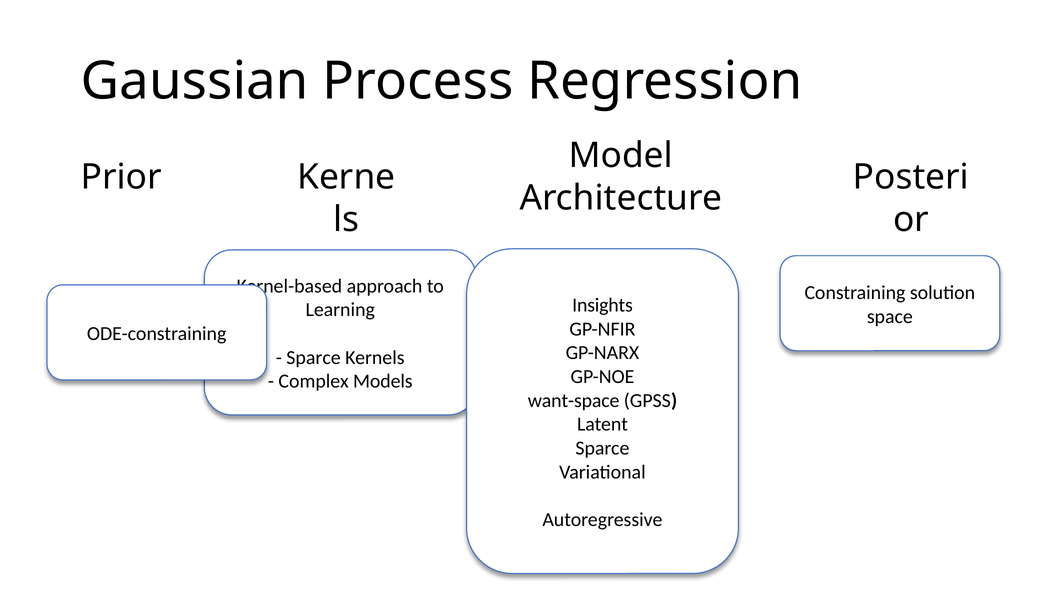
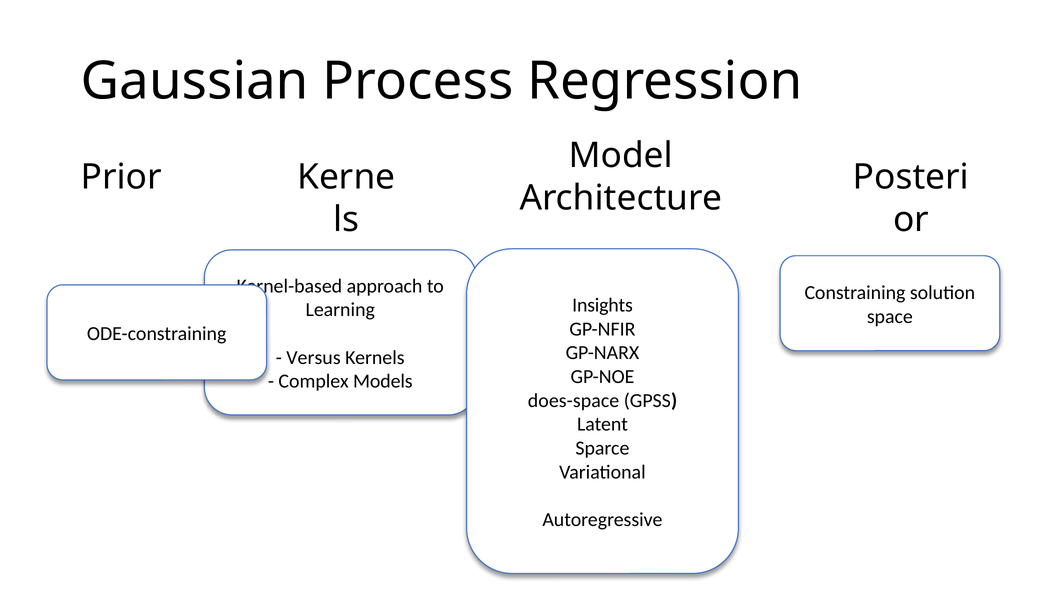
Sparce at (313, 358): Sparce -> Versus
want-space: want-space -> does-space
